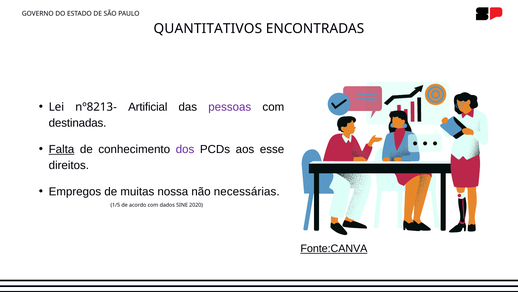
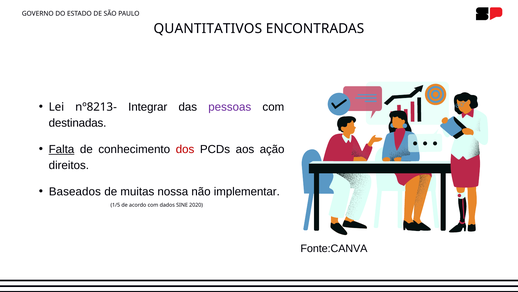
Artificial: Artificial -> Integrar
dos colour: purple -> red
esse: esse -> ação
Empregos: Empregos -> Baseados
necessárias: necessárias -> implementar
Fonte:CANVA underline: present -> none
